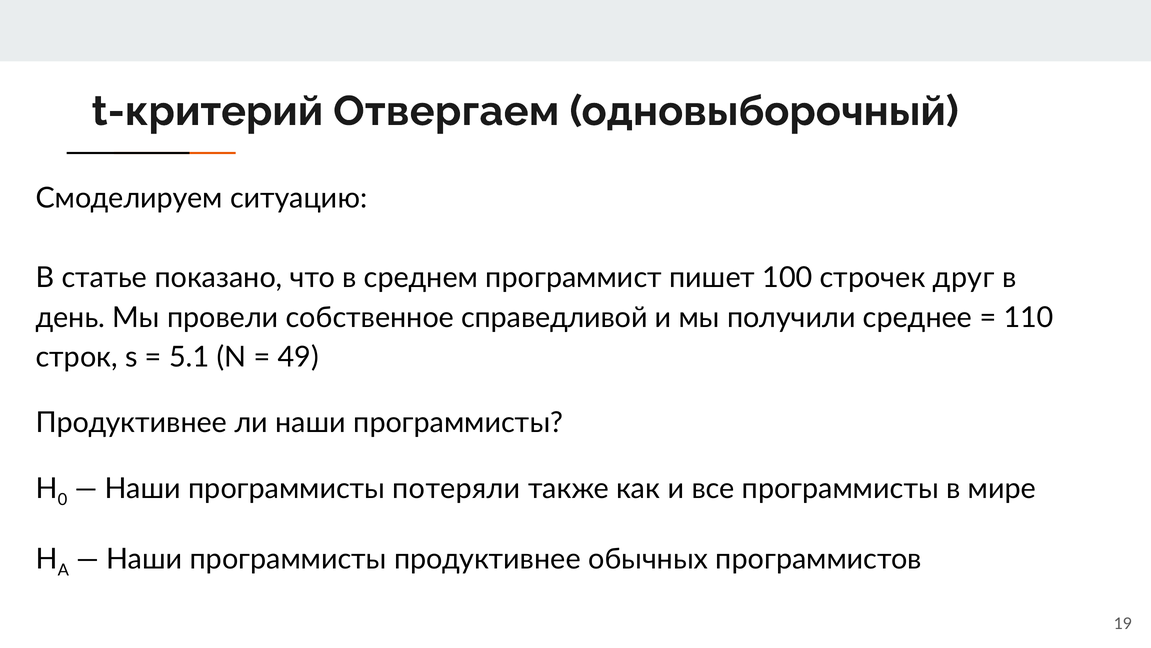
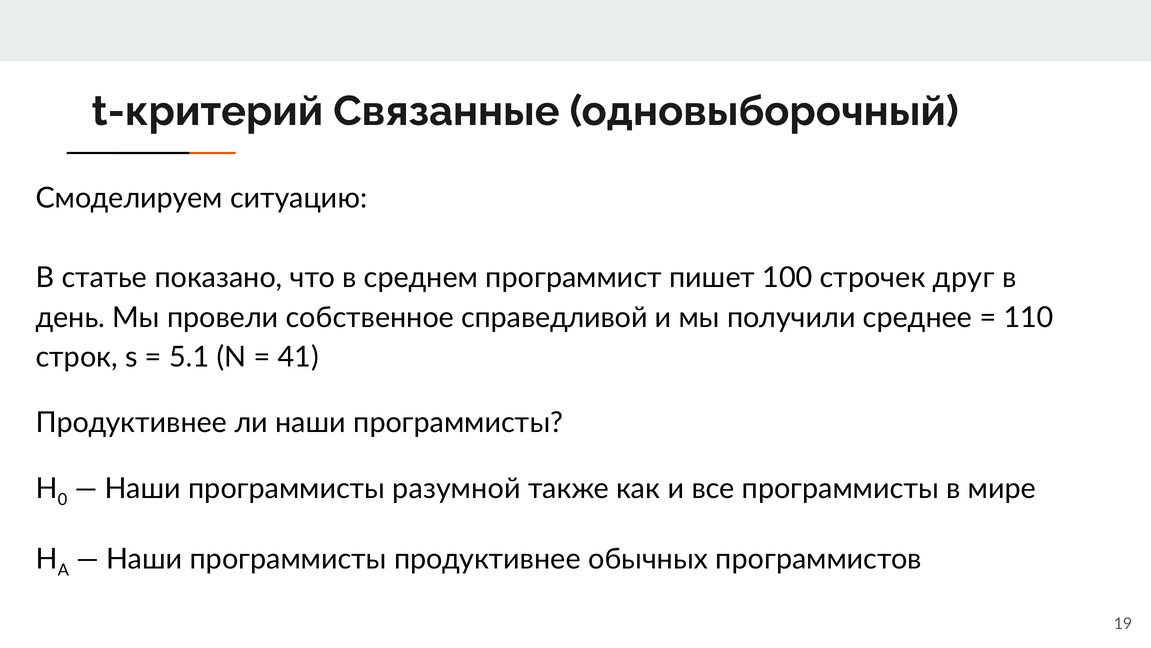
Отвергаем: Отвергаем -> Связанные
49: 49 -> 41
потеряли: потеряли -> разумной
